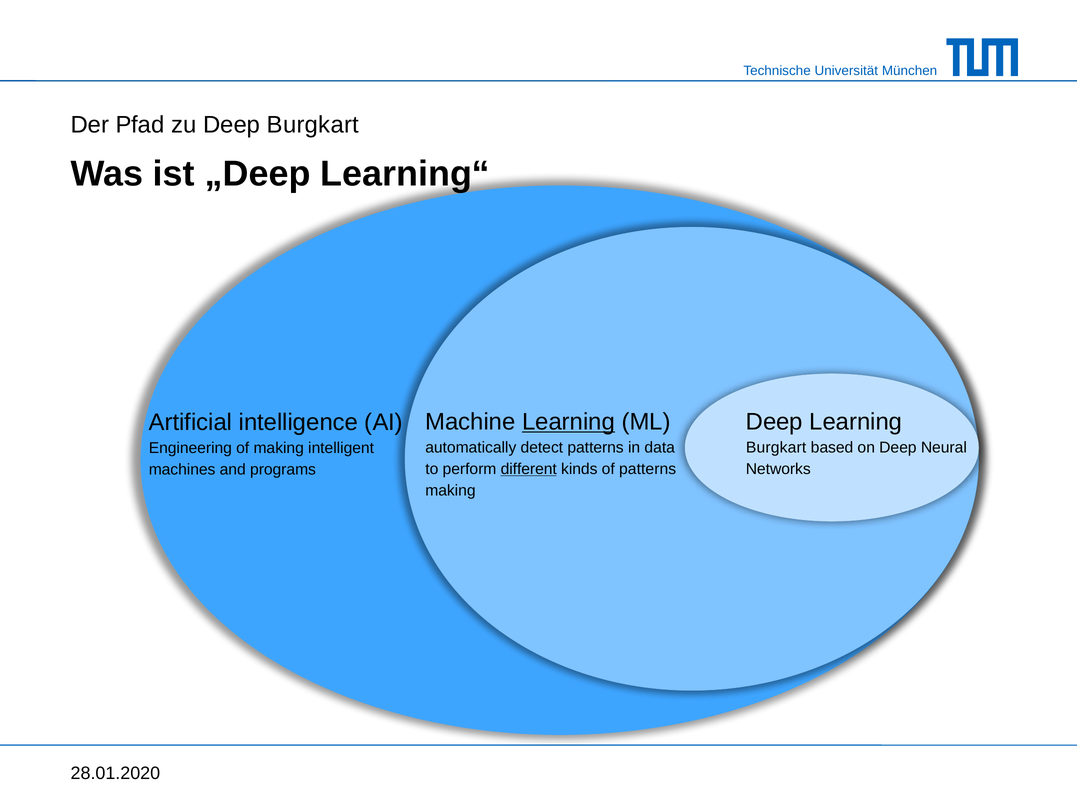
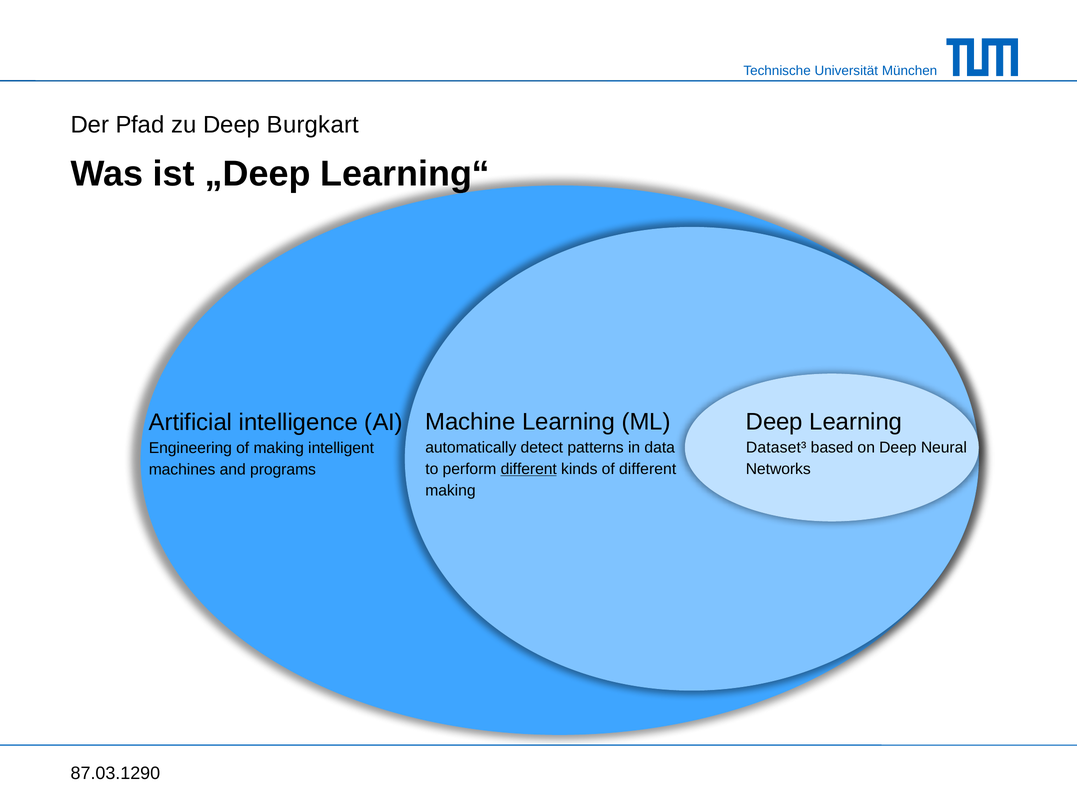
Learning at (569, 422) underline: present -> none
Burgkart at (776, 447): Burgkart -> Dataset³
of patterns: patterns -> different
28.01.2020: 28.01.2020 -> 87.03.1290
